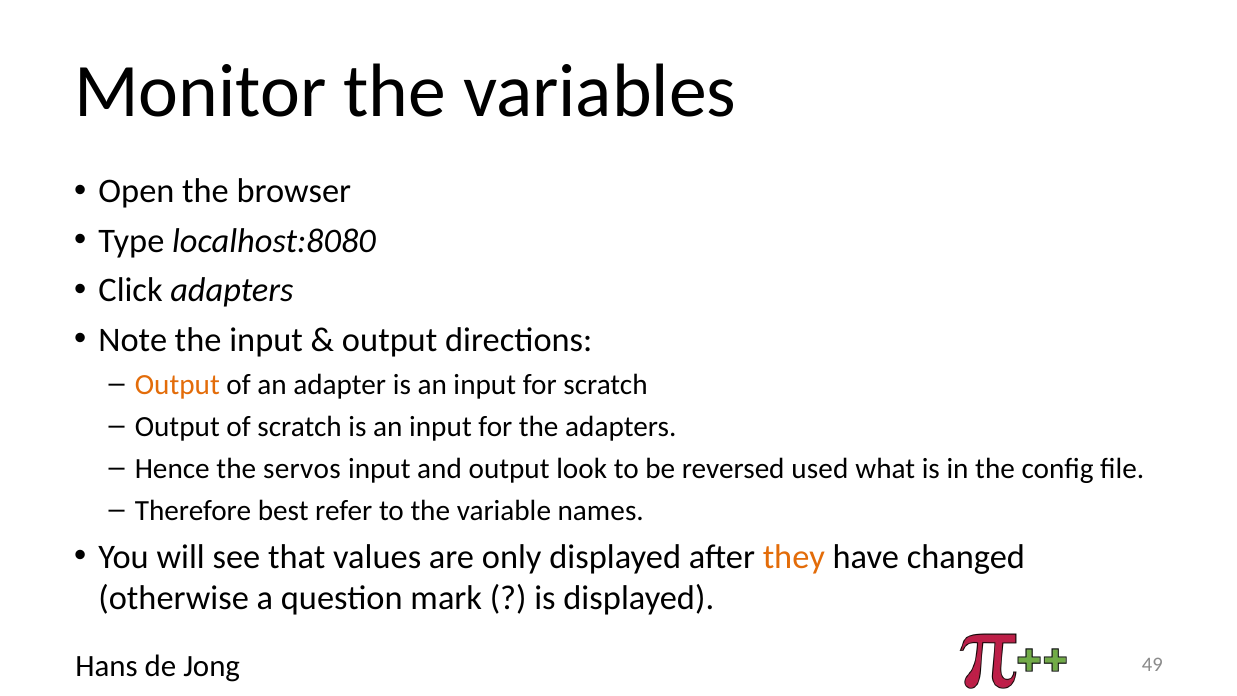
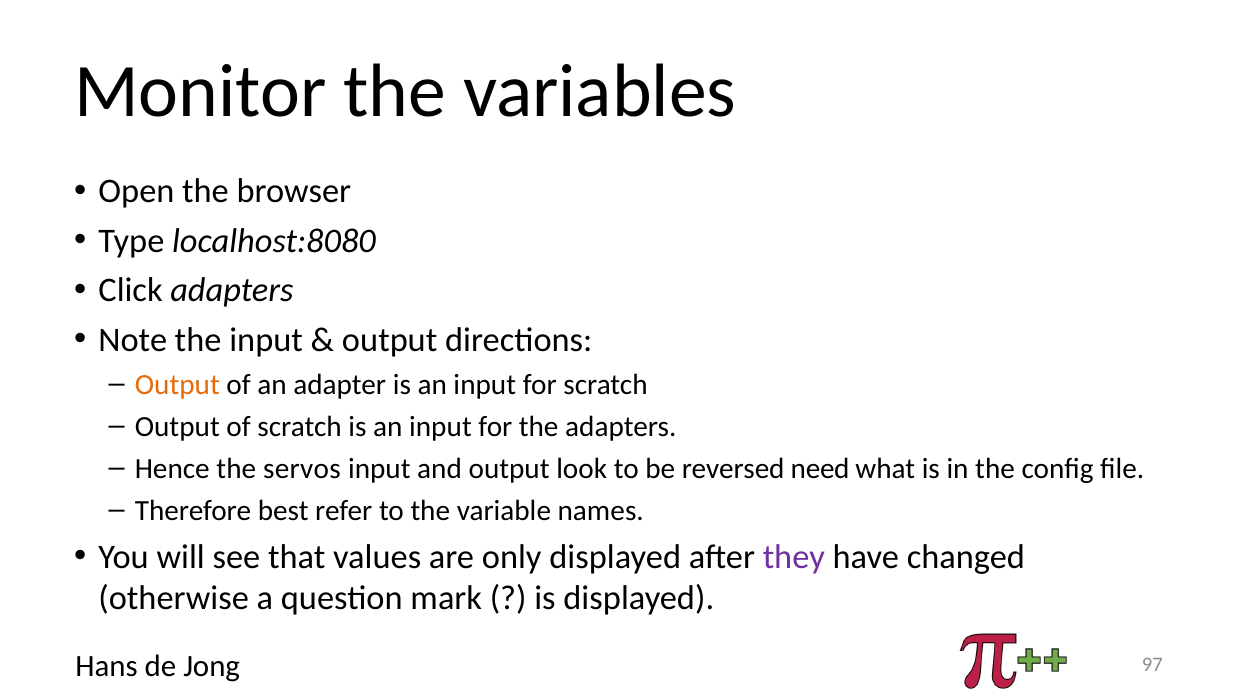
used: used -> need
they colour: orange -> purple
49: 49 -> 97
